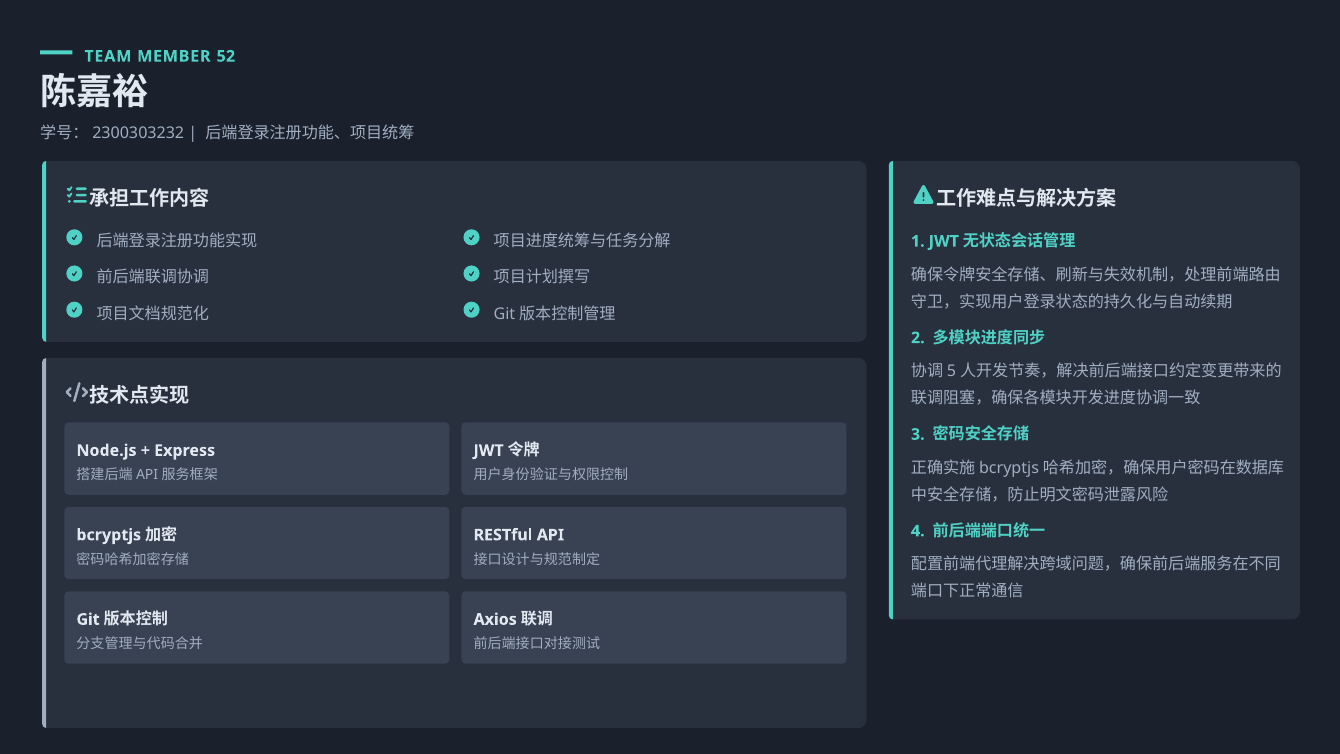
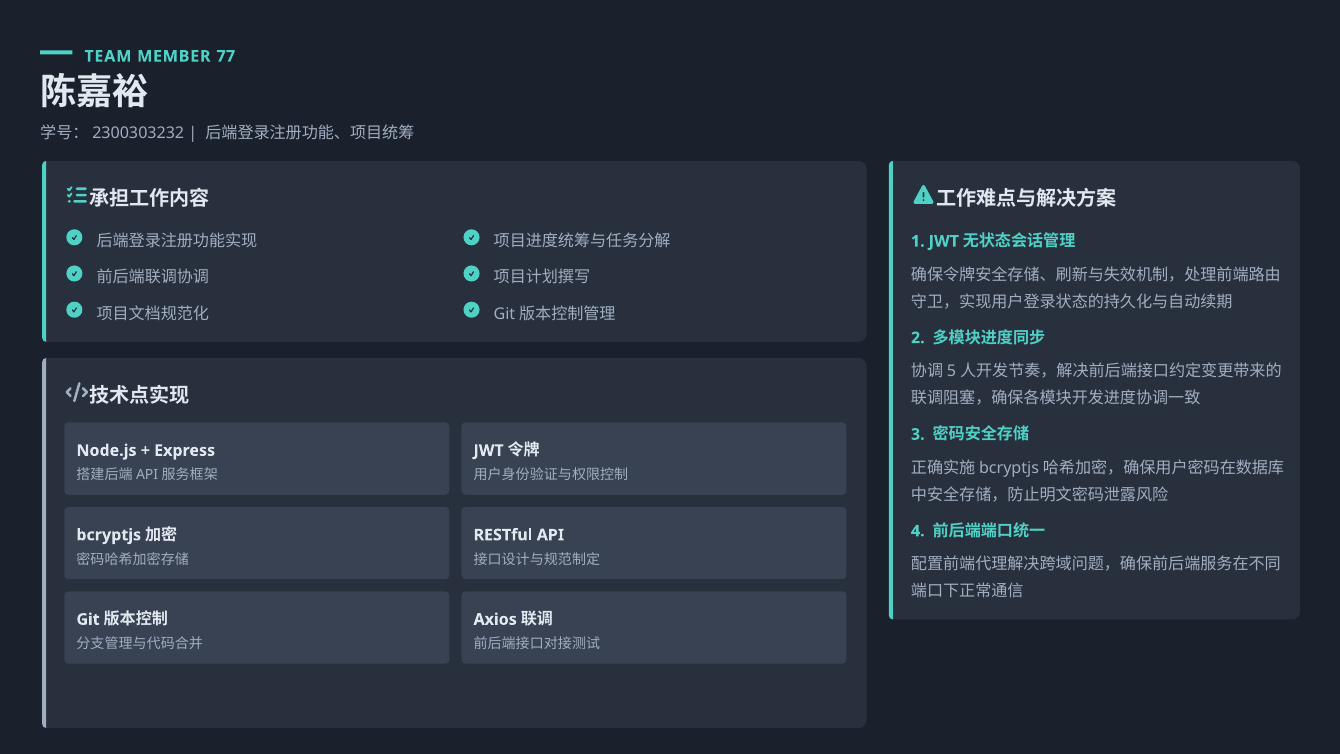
52: 52 -> 77
